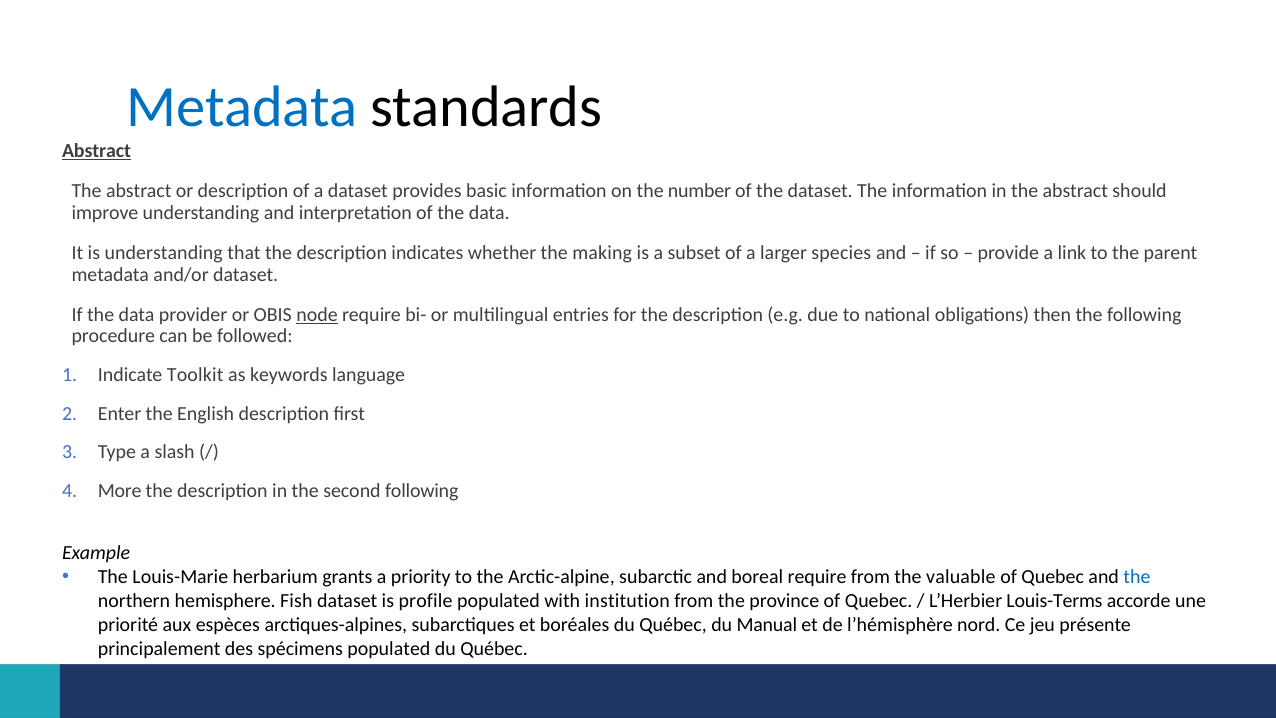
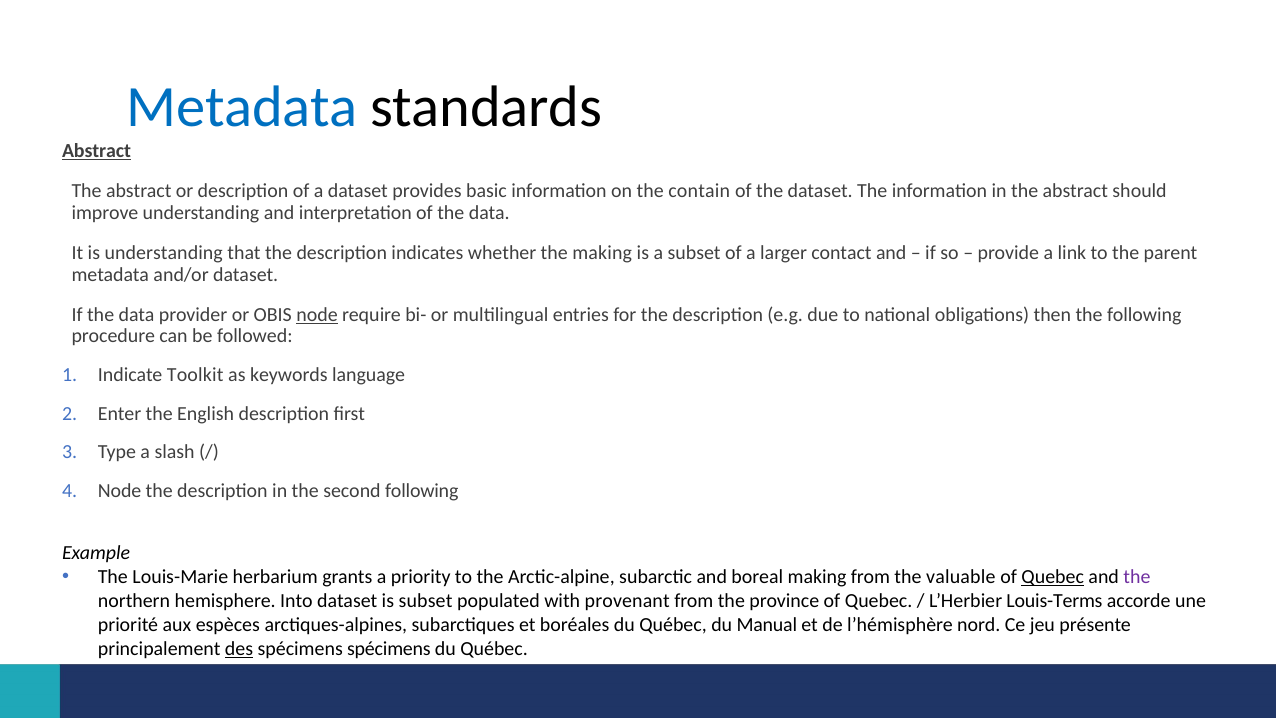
number: number -> contain
species: species -> contact
More at (120, 491): More -> Node
boreal require: require -> making
Quebec at (1053, 577) underline: none -> present
the at (1137, 577) colour: blue -> purple
Fish: Fish -> Into
is profile: profile -> subset
institution: institution -> provenant
des underline: none -> present
spécimens populated: populated -> spécimens
